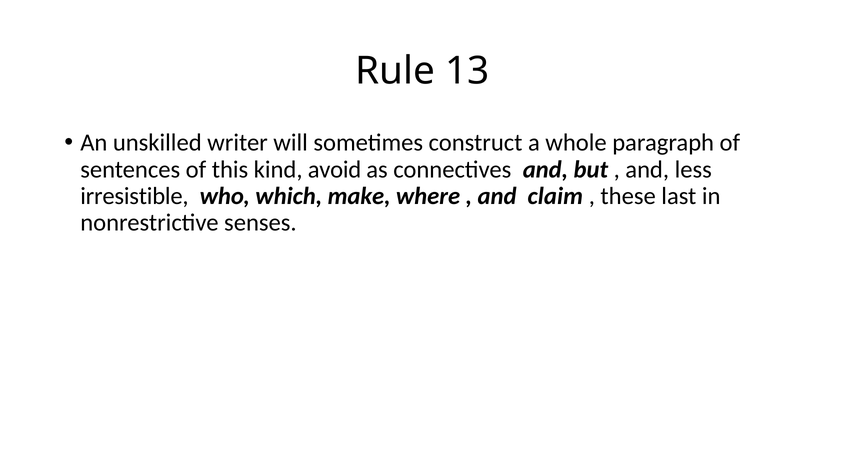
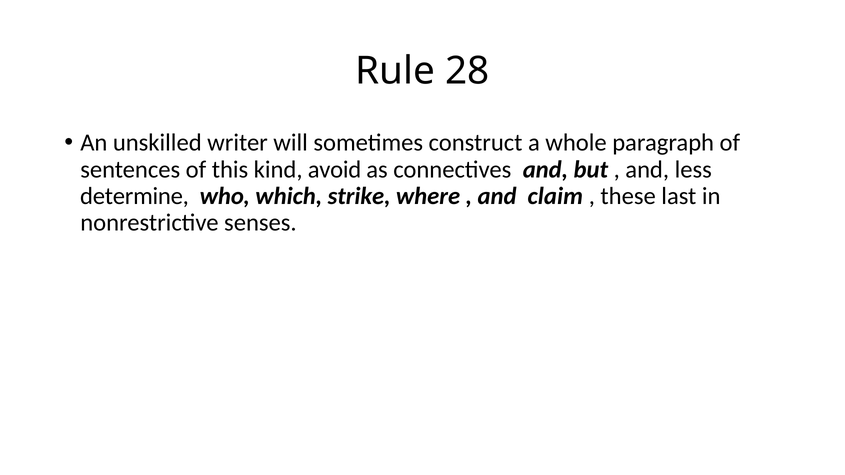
13: 13 -> 28
irresistible: irresistible -> determine
make: make -> strike
